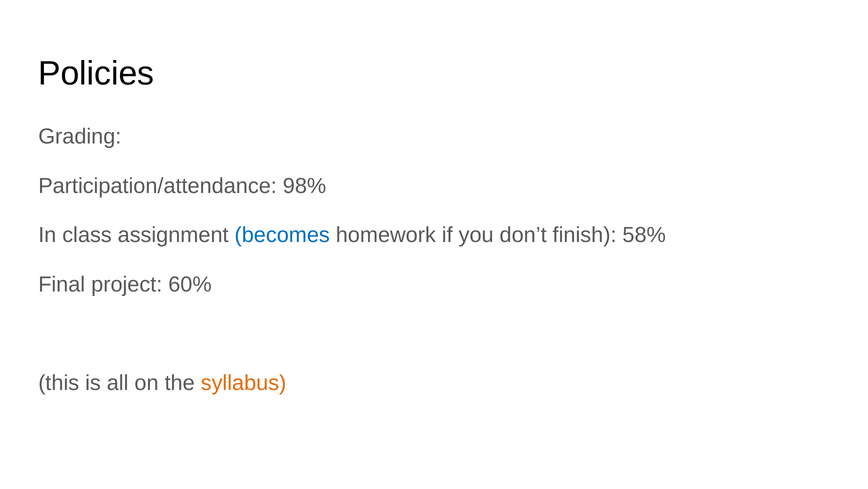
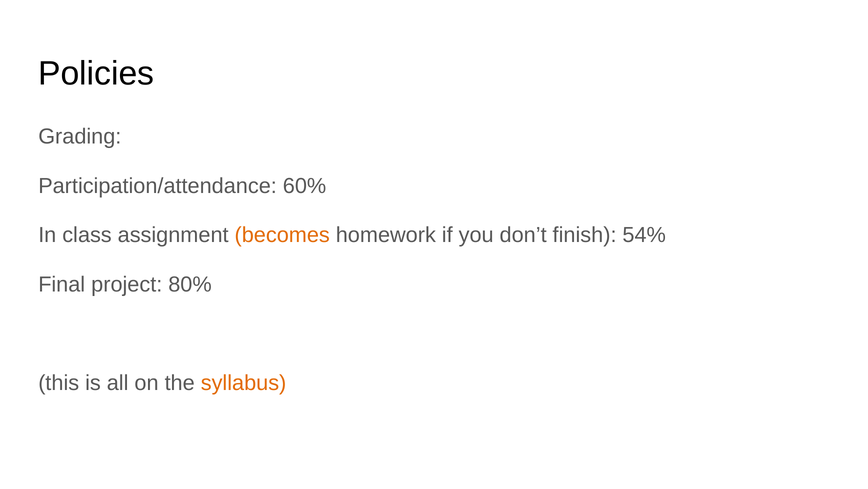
98%: 98% -> 60%
becomes colour: blue -> orange
58%: 58% -> 54%
60%: 60% -> 80%
